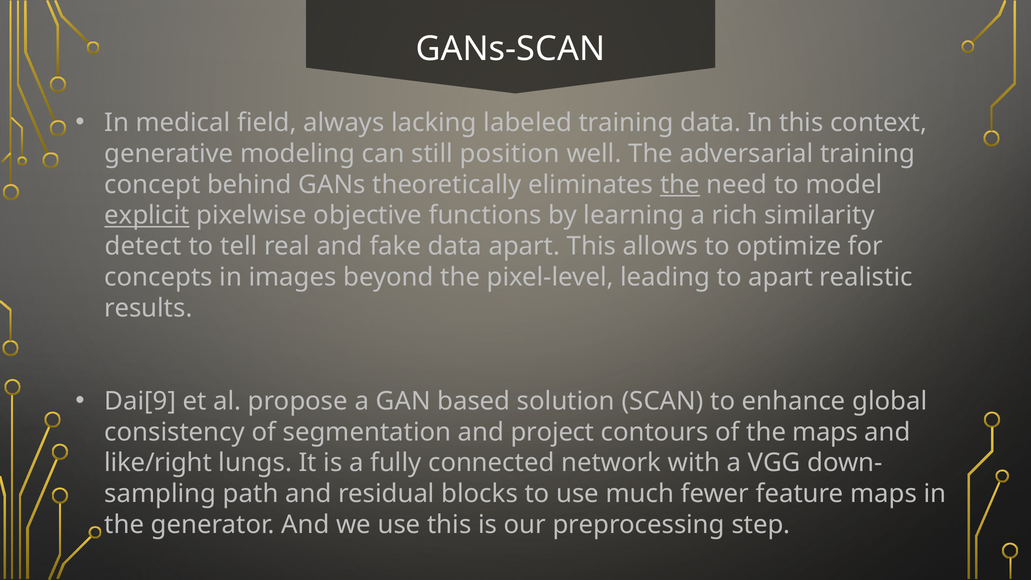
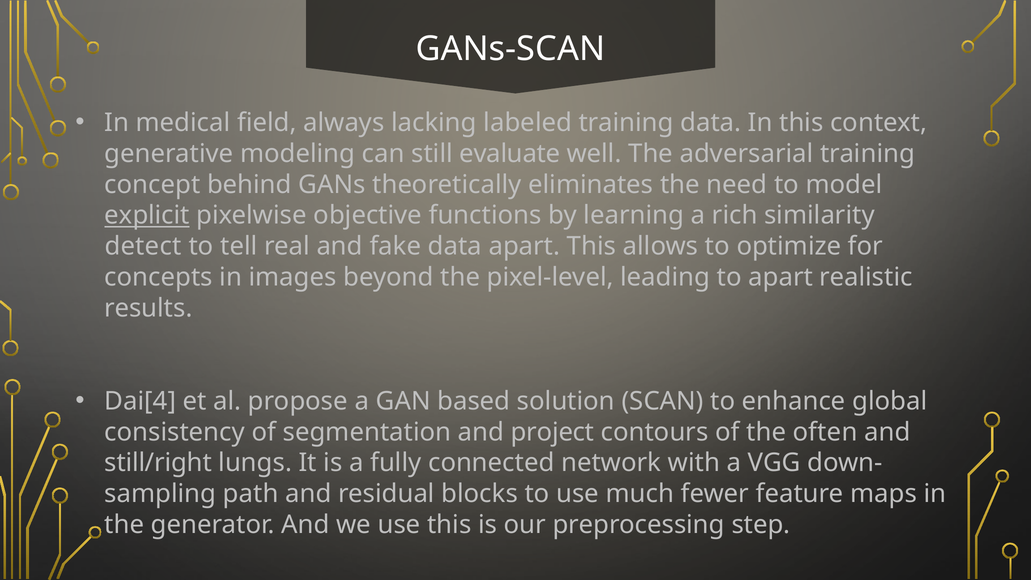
position: position -> evaluate
the at (680, 185) underline: present -> none
Dai[9: Dai[9 -> Dai[4
the maps: maps -> often
like/right: like/right -> still/right
